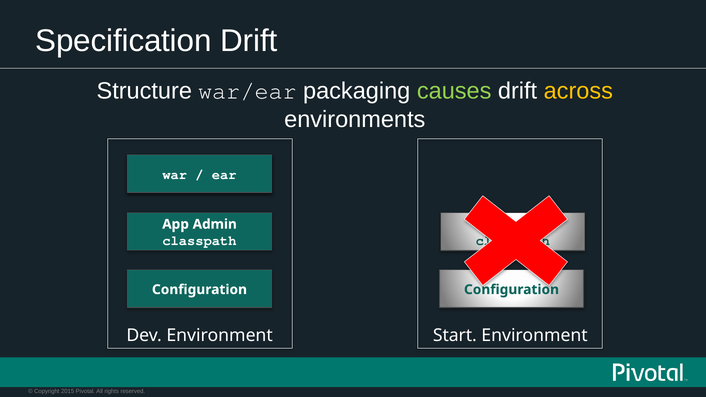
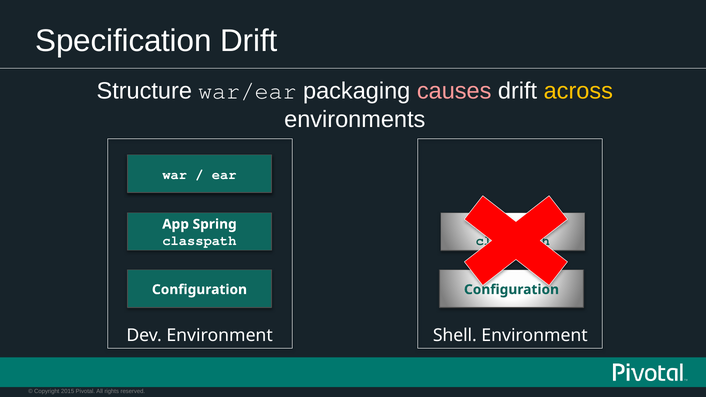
causes colour: light green -> pink
Admin: Admin -> Spring
Start: Start -> Shell
